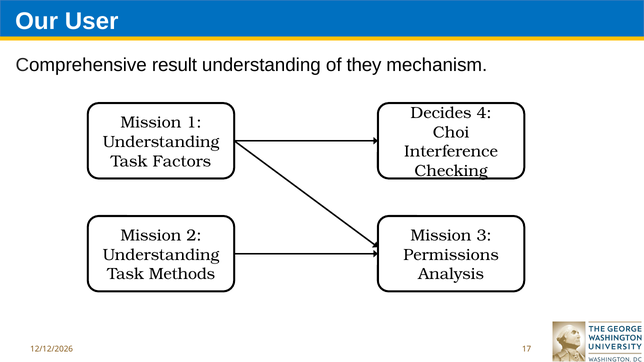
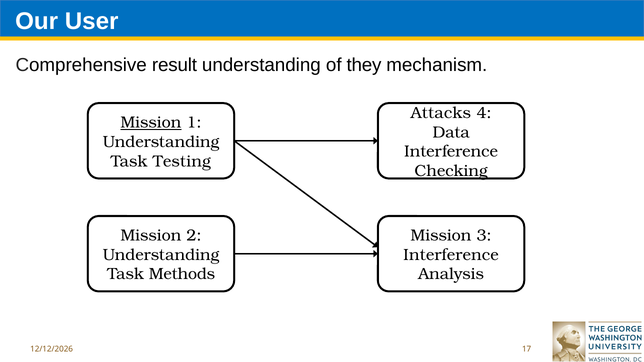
Decides: Decides -> Attacks
Mission at (151, 123) underline: none -> present
Choi: Choi -> Data
Factors: Factors -> Testing
Permissions at (451, 255): Permissions -> Interference
